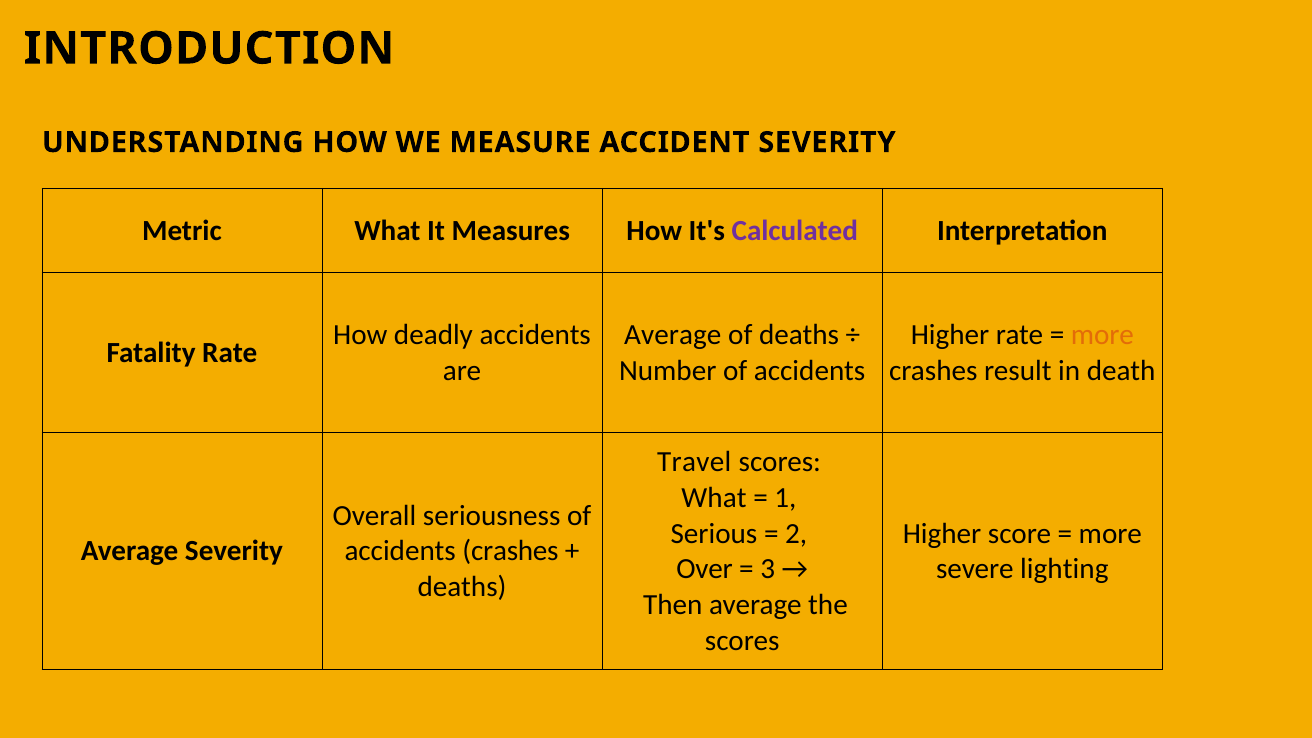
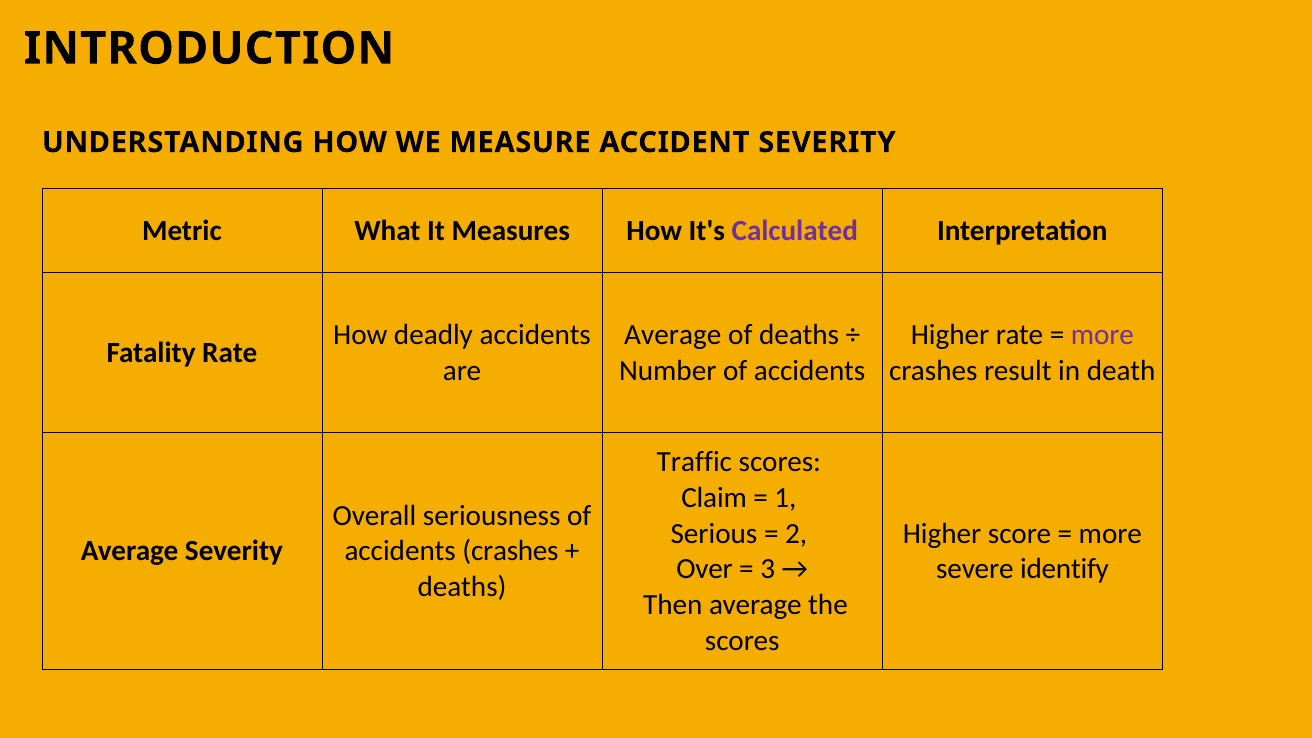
more at (1102, 335) colour: orange -> purple
Travel: Travel -> Traffic
What at (714, 498): What -> Claim
lighting: lighting -> identify
